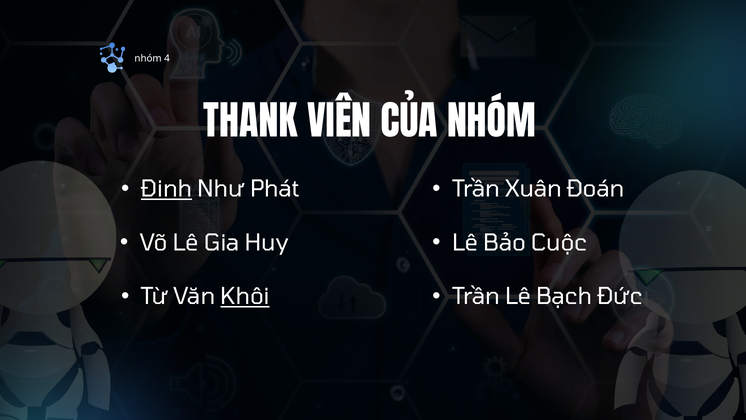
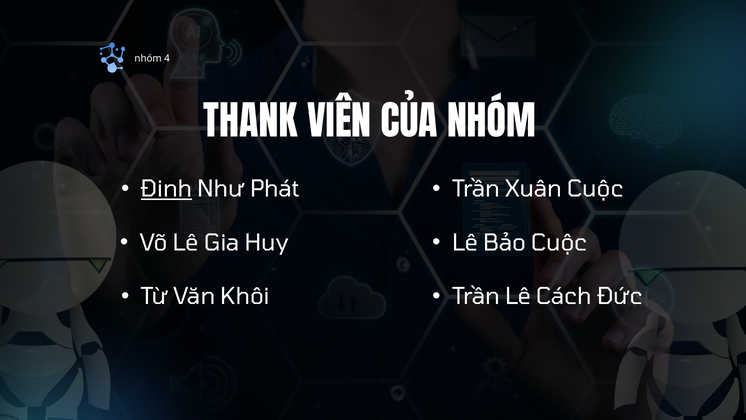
Xuân Đoán: Đoán -> Cuộc
Khôi underline: present -> none
Bạch: Bạch -> Cách
